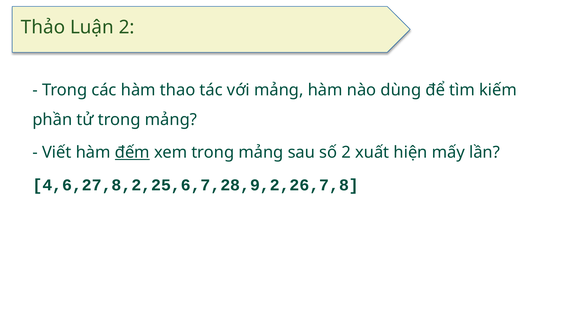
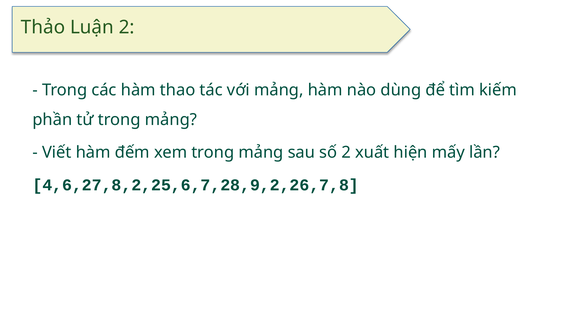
đếm underline: present -> none
